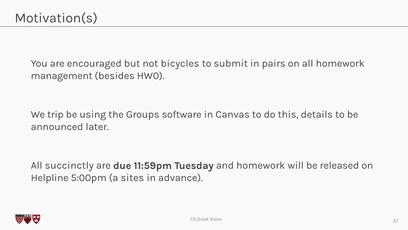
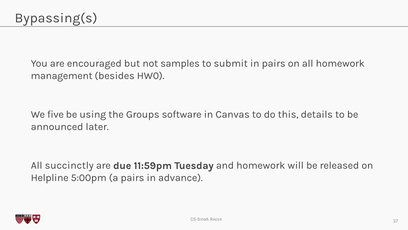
Motivation(s: Motivation(s -> Bypassing(s
bicycles: bicycles -> samples
trip: trip -> five
a sites: sites -> pairs
